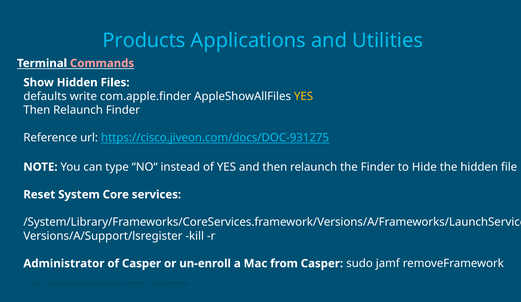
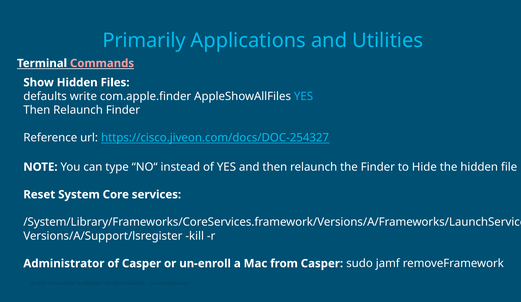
Products: Products -> Primarily
YES at (304, 96) colour: yellow -> light blue
https://cisco.jiveon.com/docs/DOC-931275: https://cisco.jiveon.com/docs/DOC-931275 -> https://cisco.jiveon.com/docs/DOC-254327
